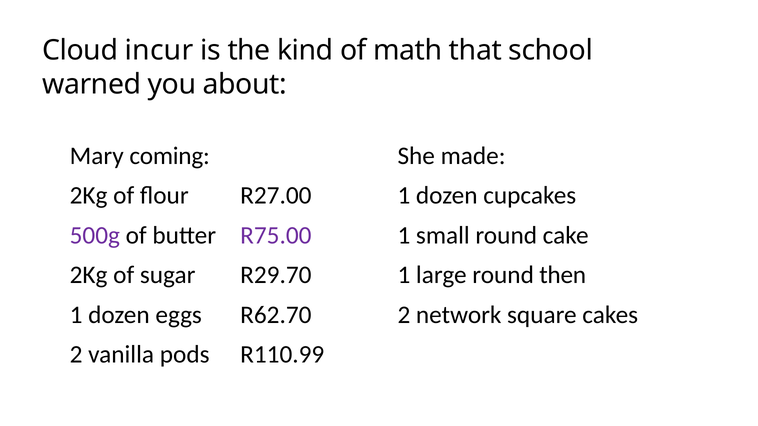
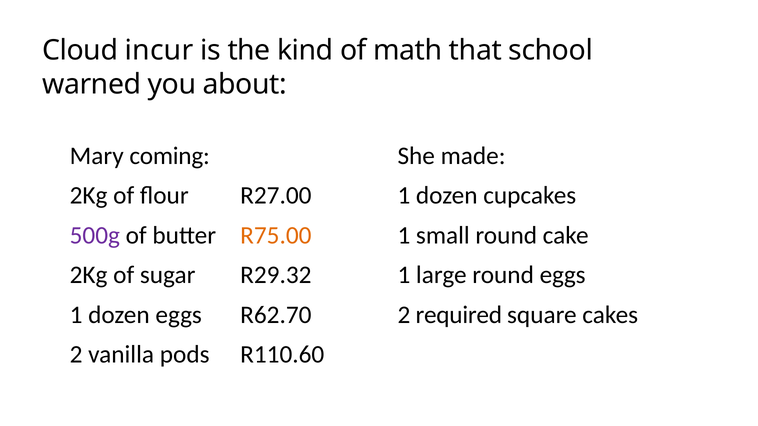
R75.00 colour: purple -> orange
R29.70: R29.70 -> R29.32
round then: then -> eggs
network: network -> required
R110.99: R110.99 -> R110.60
